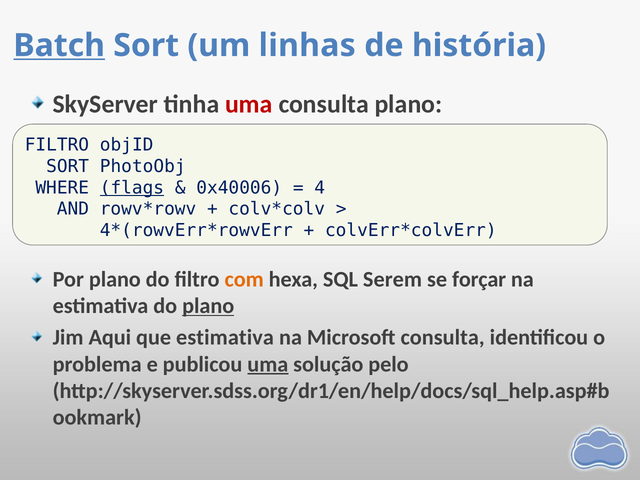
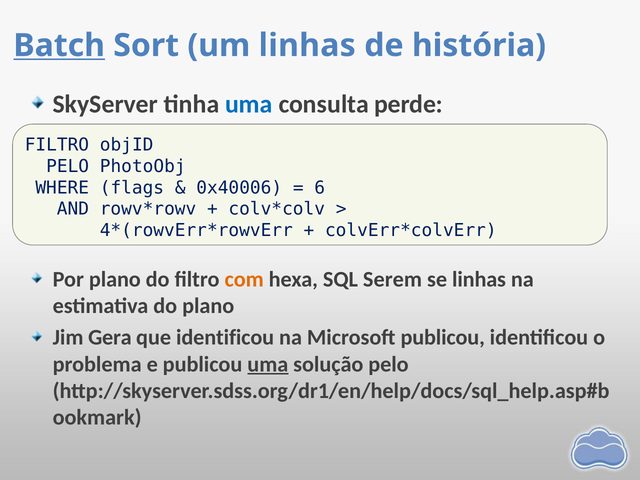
uma at (249, 104) colour: red -> blue
consulta plano: plano -> perde
SORT at (68, 166): SORT -> PELO
flags underline: present -> none
4: 4 -> 6
se forçar: forçar -> linhas
plano at (208, 306) underline: present -> none
Aqui: Aqui -> Gera
que estimativa: estimativa -> identificou
Microsoft consulta: consulta -> publicou
